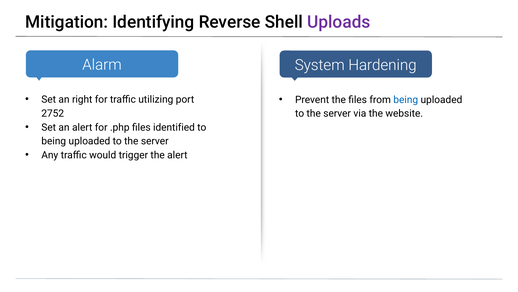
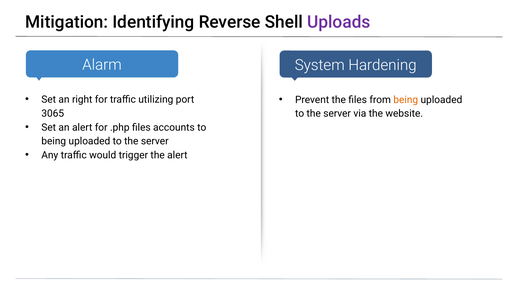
being at (406, 99) colour: blue -> orange
2752: 2752 -> 3065
identified: identified -> accounts
